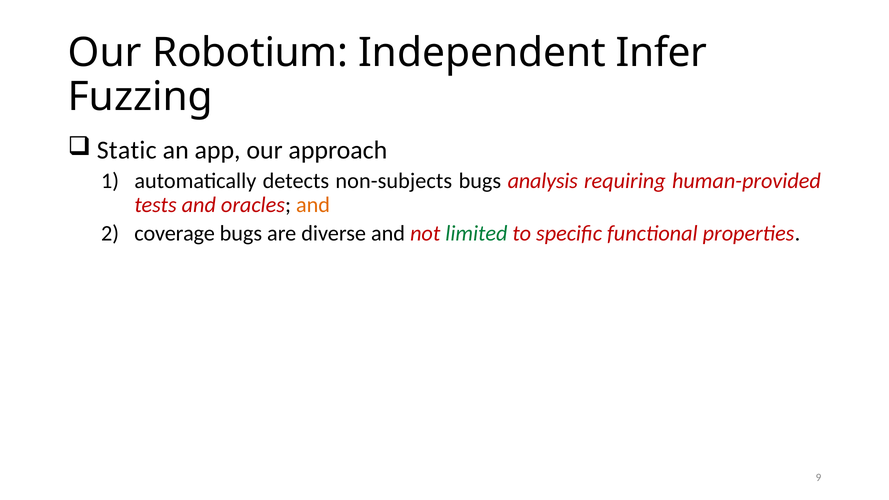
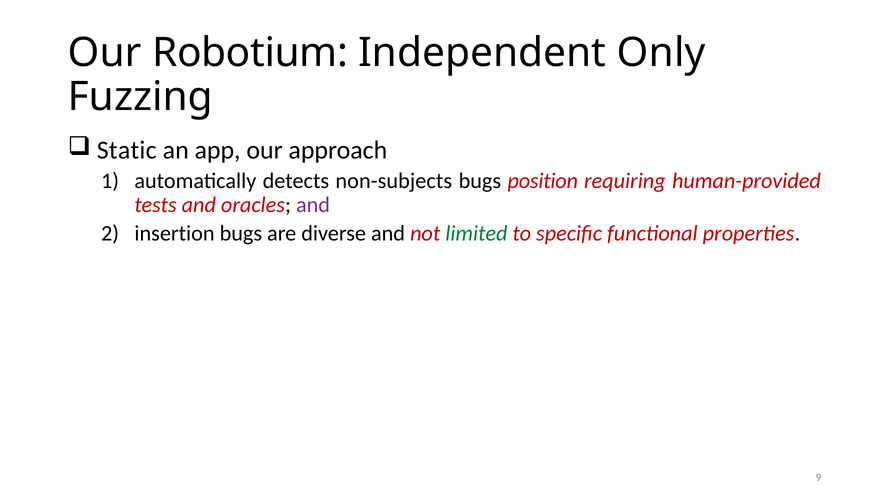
Infer: Infer -> Only
analysis: analysis -> position
and at (313, 205) colour: orange -> purple
coverage: coverage -> insertion
